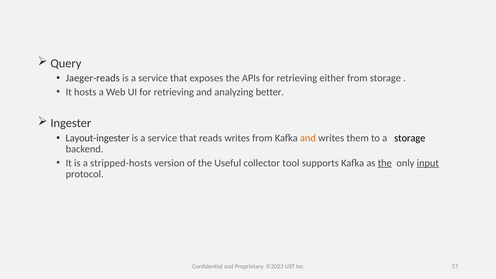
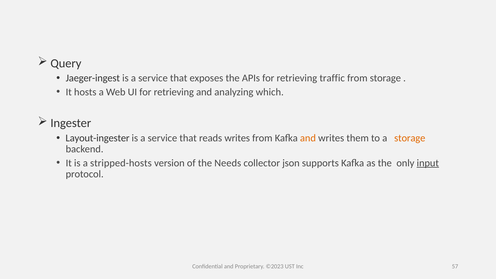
Jaeger-reads: Jaeger-reads -> Jaeger-ingest
either: either -> traffic
better: better -> which
storage at (410, 138) colour: black -> orange
Useful: Useful -> Needs
tool: tool -> json
the at (385, 163) underline: present -> none
